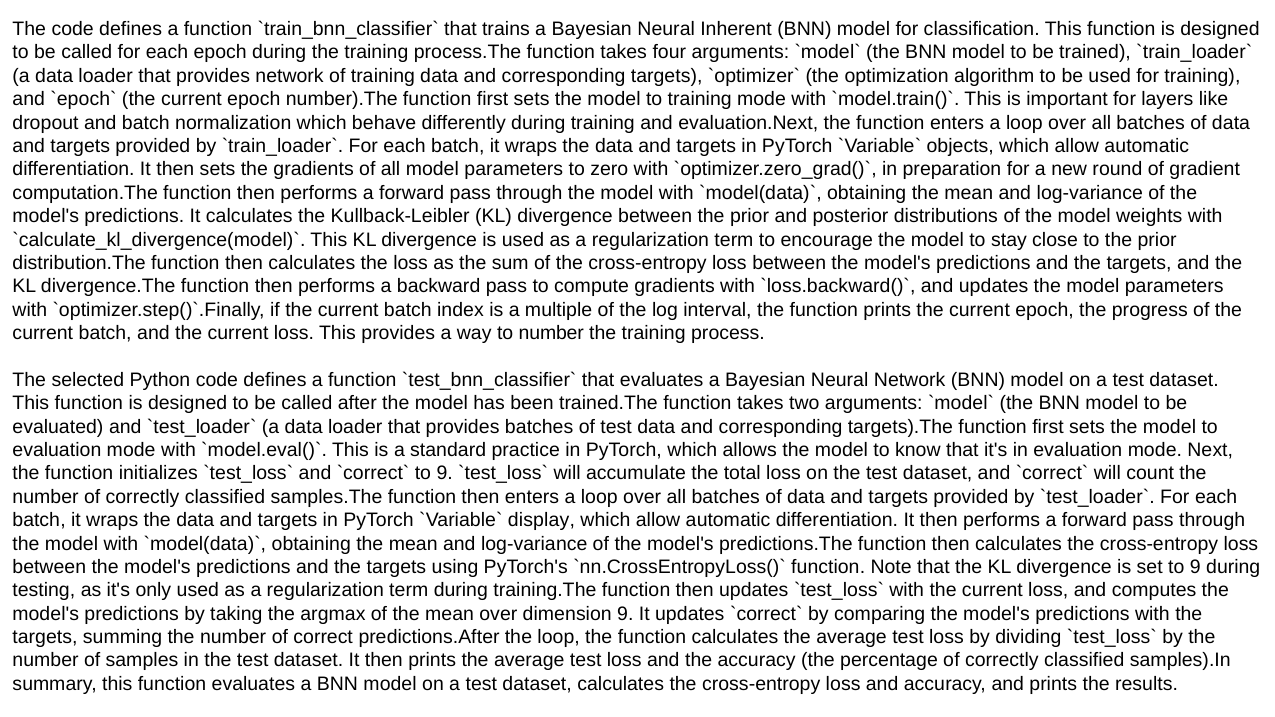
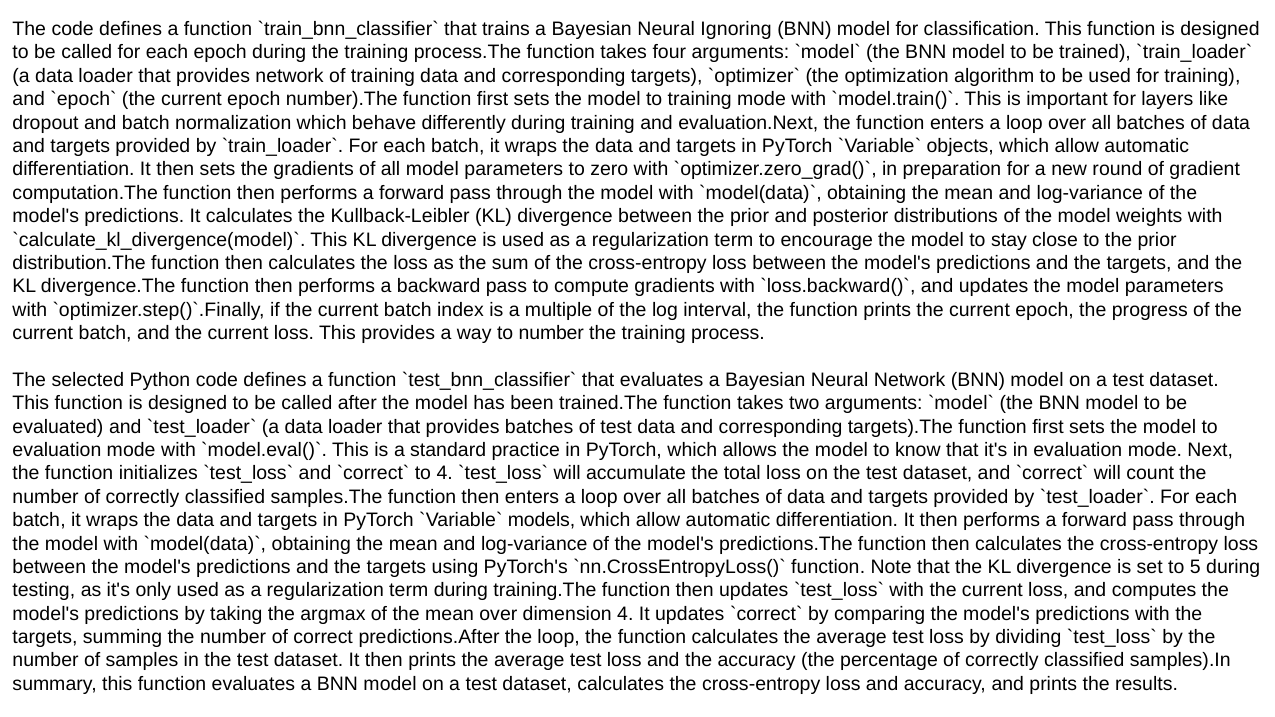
Inherent: Inherent -> Ignoring
9 at (445, 474): 9 -> 4
display: display -> models
set to 9: 9 -> 5
dimension 9: 9 -> 4
